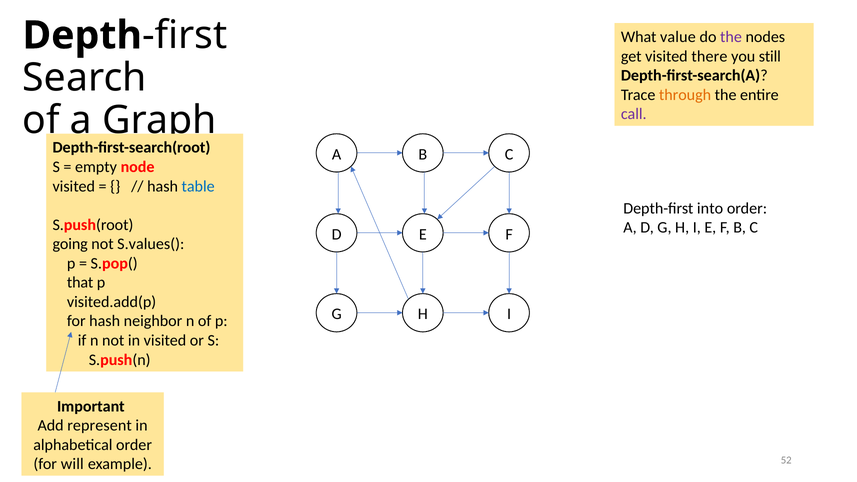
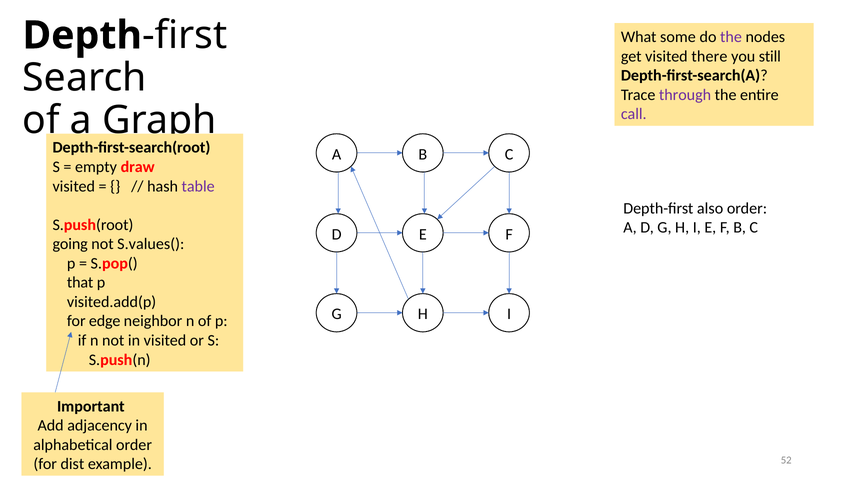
value: value -> some
through colour: orange -> purple
node: node -> draw
table colour: blue -> purple
into: into -> also
for hash: hash -> edge
represent: represent -> adjacency
will: will -> dist
